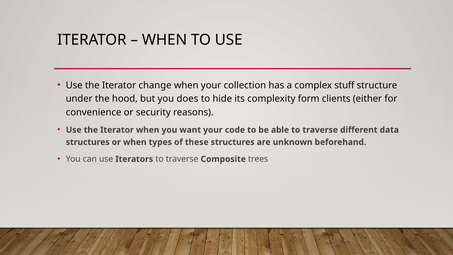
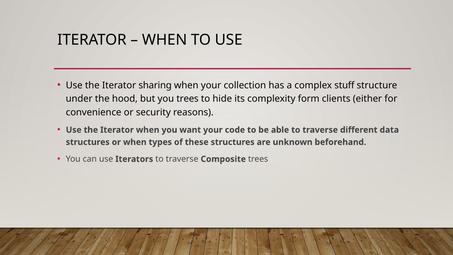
change: change -> sharing
you does: does -> trees
